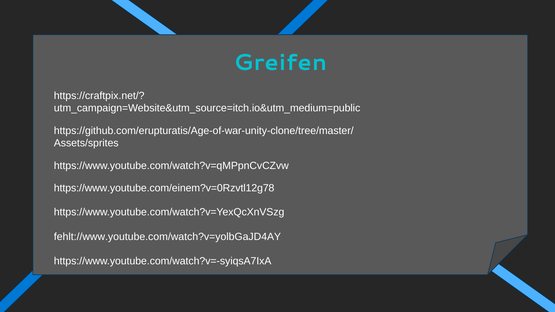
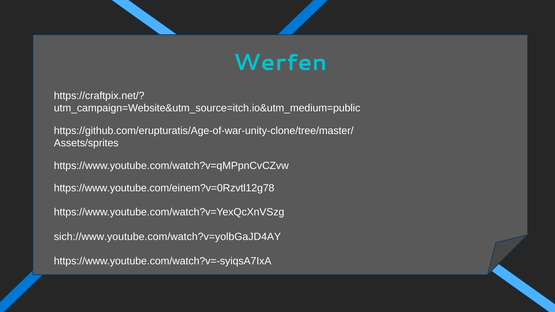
Greifen: Greifen -> Werfen
fehlt://www.youtube.com/watch?v=yolbGaJD4AY: fehlt://www.youtube.com/watch?v=yolbGaJD4AY -> sich://www.youtube.com/watch?v=yolbGaJD4AY
